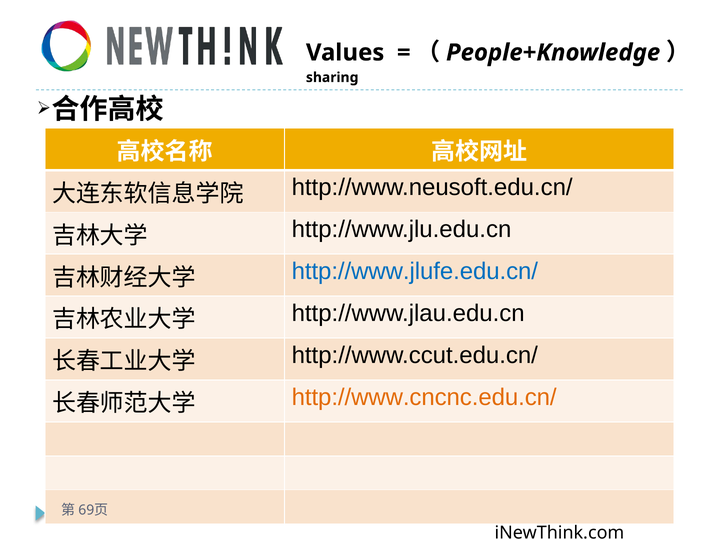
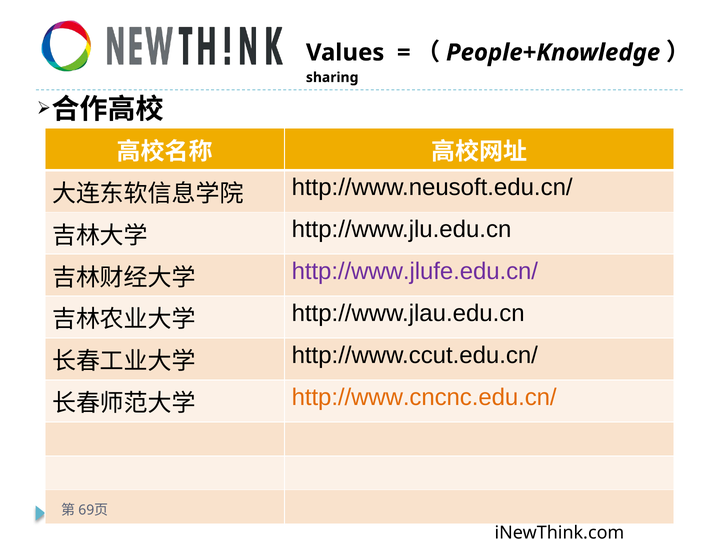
http://www.jlufe.edu.cn/ colour: blue -> purple
